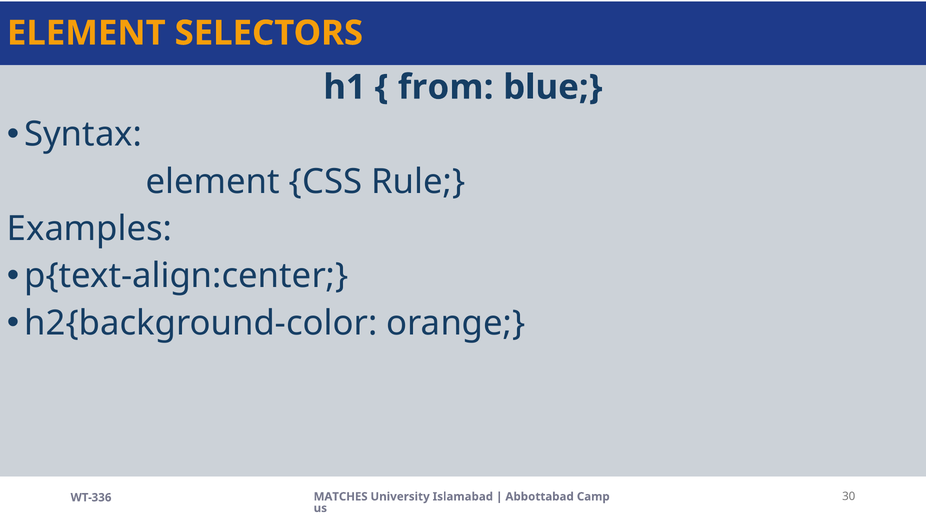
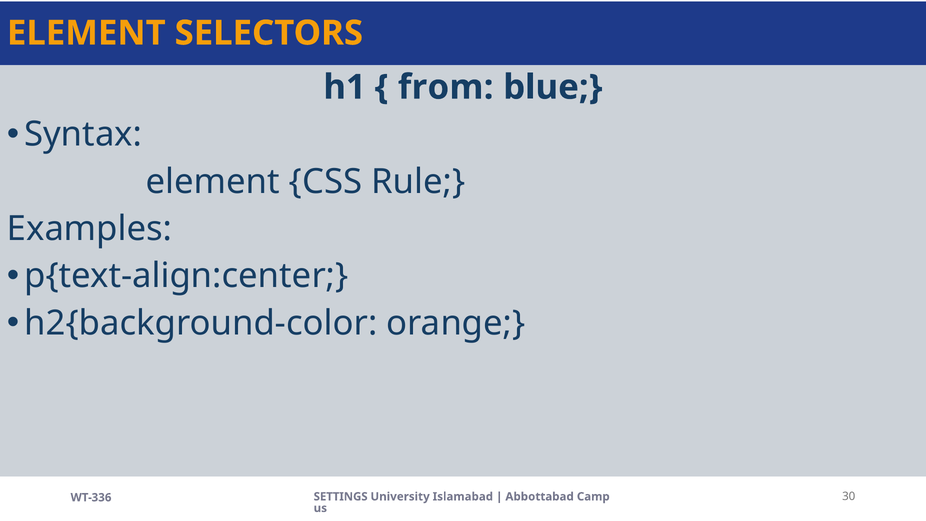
MATCHES: MATCHES -> SETTINGS
